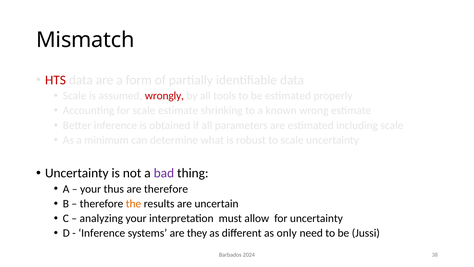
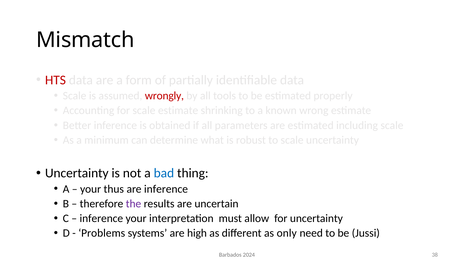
bad colour: purple -> blue
are therefore: therefore -> inference
the colour: orange -> purple
analyzing at (101, 218): analyzing -> inference
Inference at (102, 233): Inference -> Problems
they: they -> high
